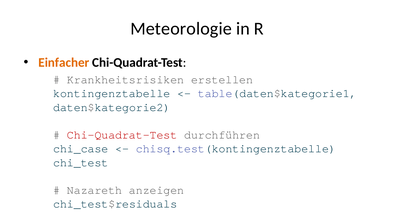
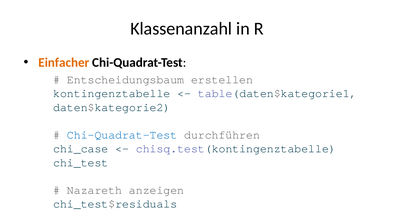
Meteorologie: Meteorologie -> Klassenanzahl
Krankheitsrisiken: Krankheitsrisiken -> Entscheidungsbaum
Chi-Quadrat-Test at (122, 135) colour: red -> blue
